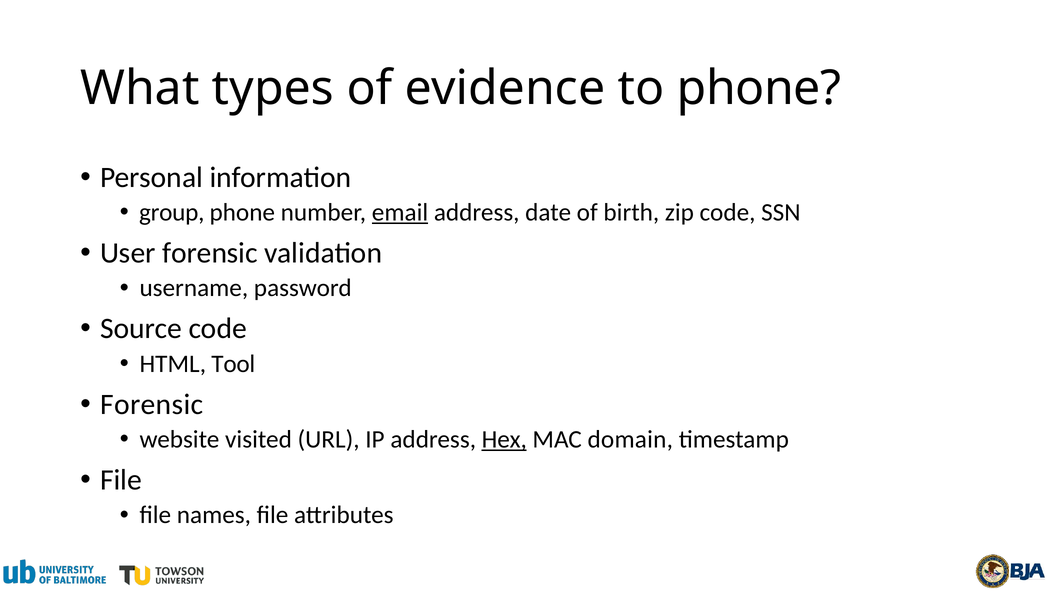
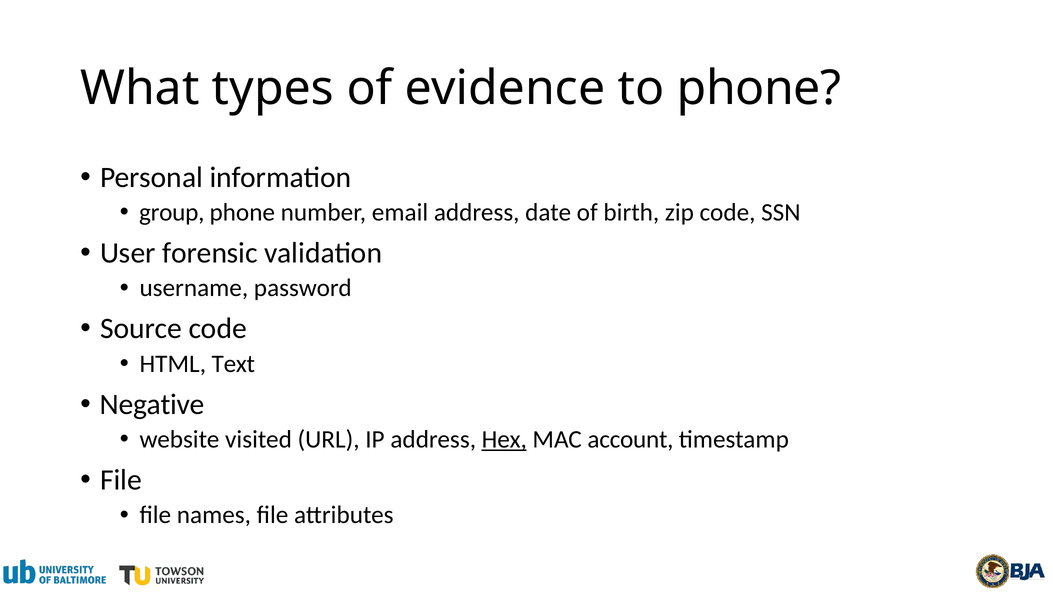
email underline: present -> none
Tool: Tool -> Text
Forensic at (152, 405): Forensic -> Negative
domain: domain -> account
